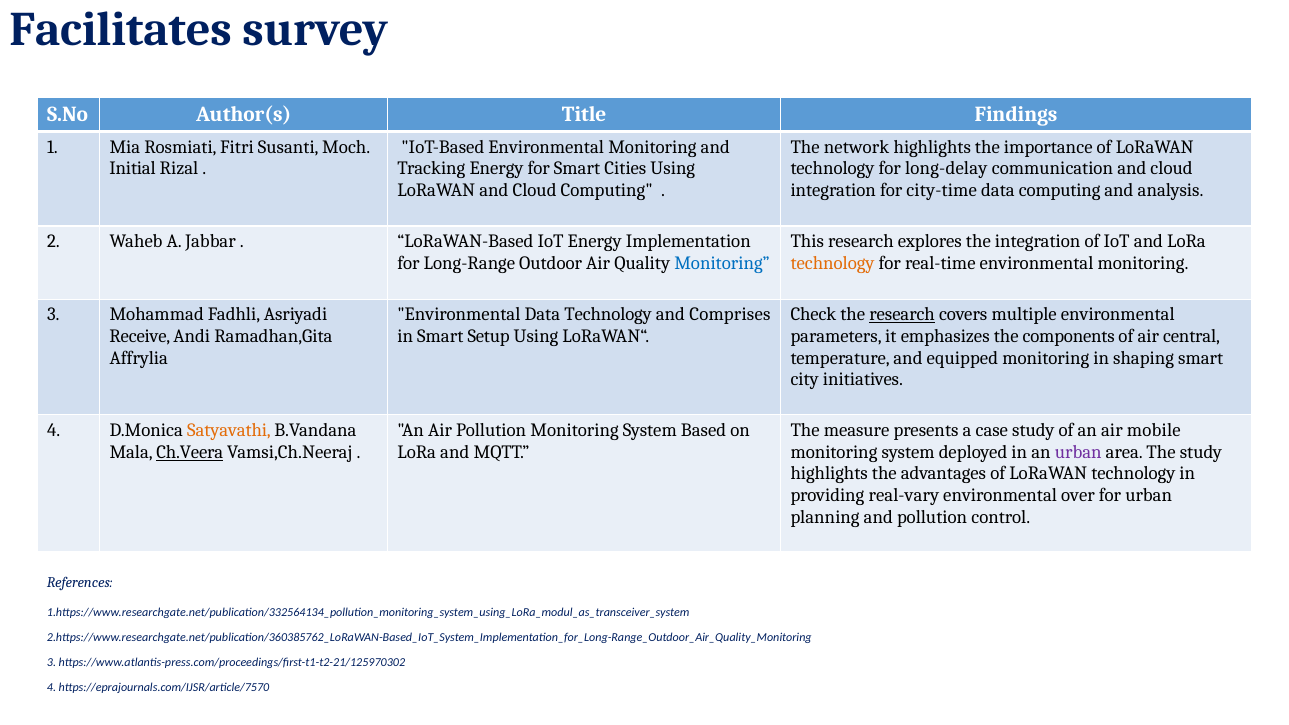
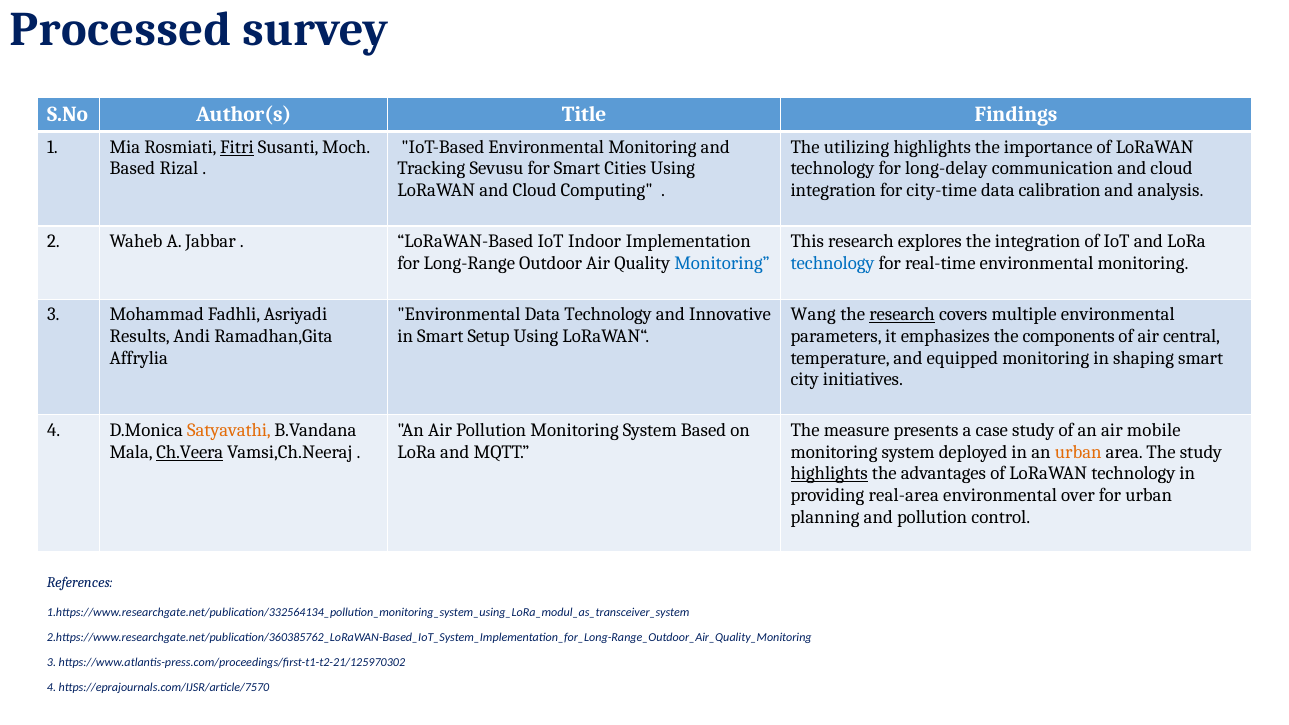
Facilitates: Facilitates -> Processed
Fitri underline: none -> present
network: network -> utilizing
Initial at (133, 169): Initial -> Based
Tracking Energy: Energy -> Sevusu
data computing: computing -> calibration
IoT Energy: Energy -> Indoor
technology at (833, 263) colour: orange -> blue
Comprises: Comprises -> Innovative
Check: Check -> Wang
Receive: Receive -> Results
urban at (1078, 452) colour: purple -> orange
highlights at (829, 474) underline: none -> present
real-vary: real-vary -> real-area
